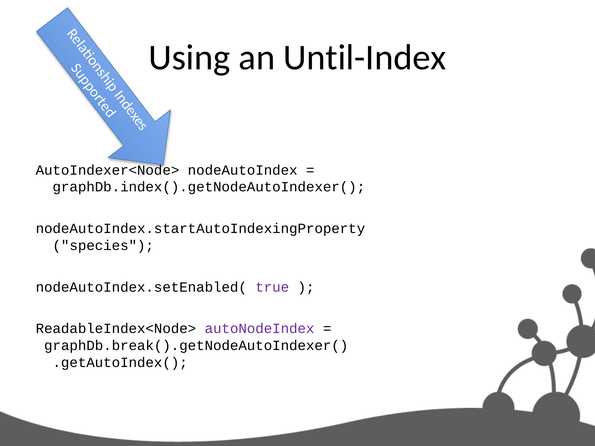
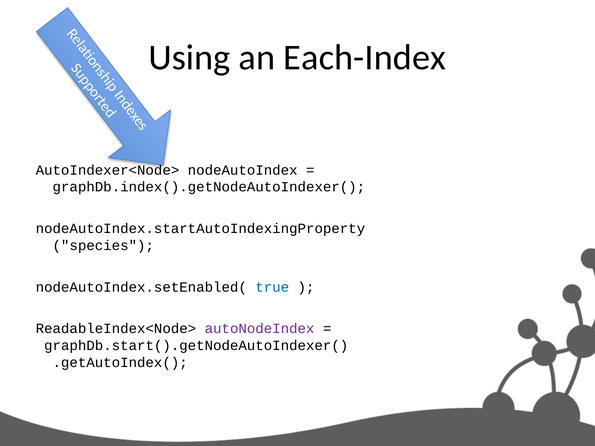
Until-Index: Until-Index -> Each-Index
true colour: purple -> blue
graphDb.break().getNodeAutoIndexer(: graphDb.break().getNodeAutoIndexer( -> graphDb.start().getNodeAutoIndexer(
